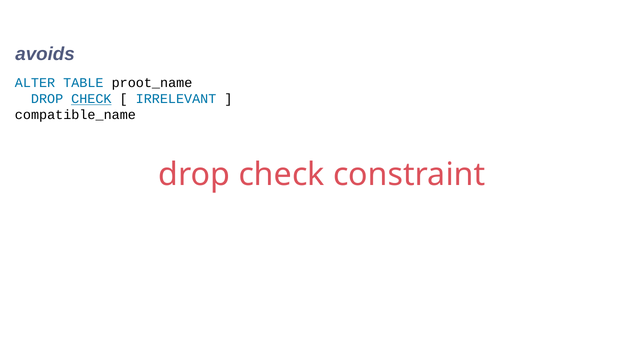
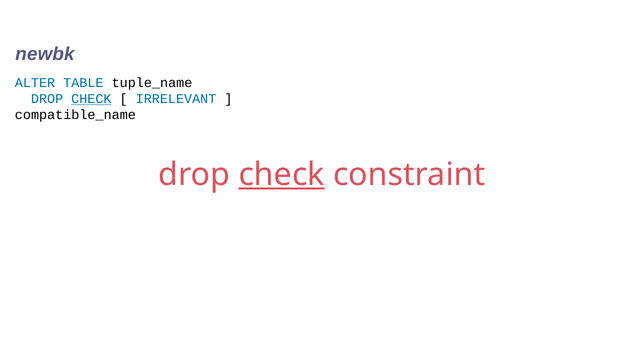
avoids: avoids -> newbk
proot_name: proot_name -> tuple_name
check at (282, 175) underline: none -> present
